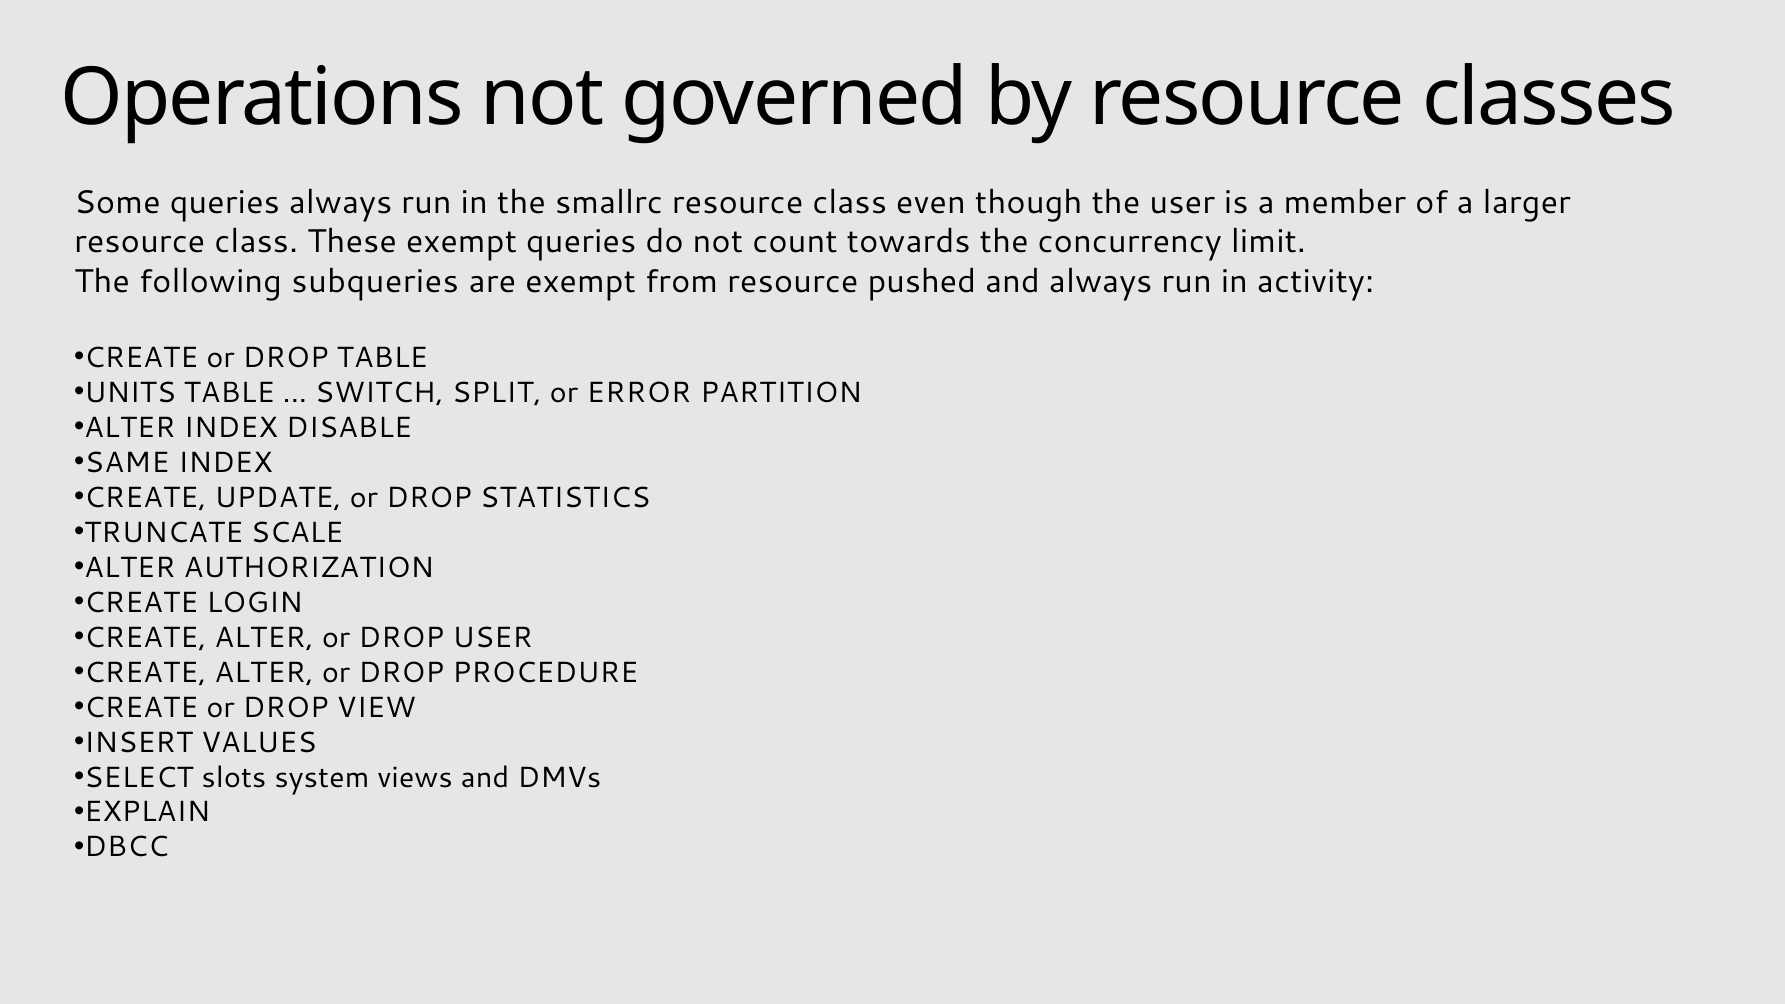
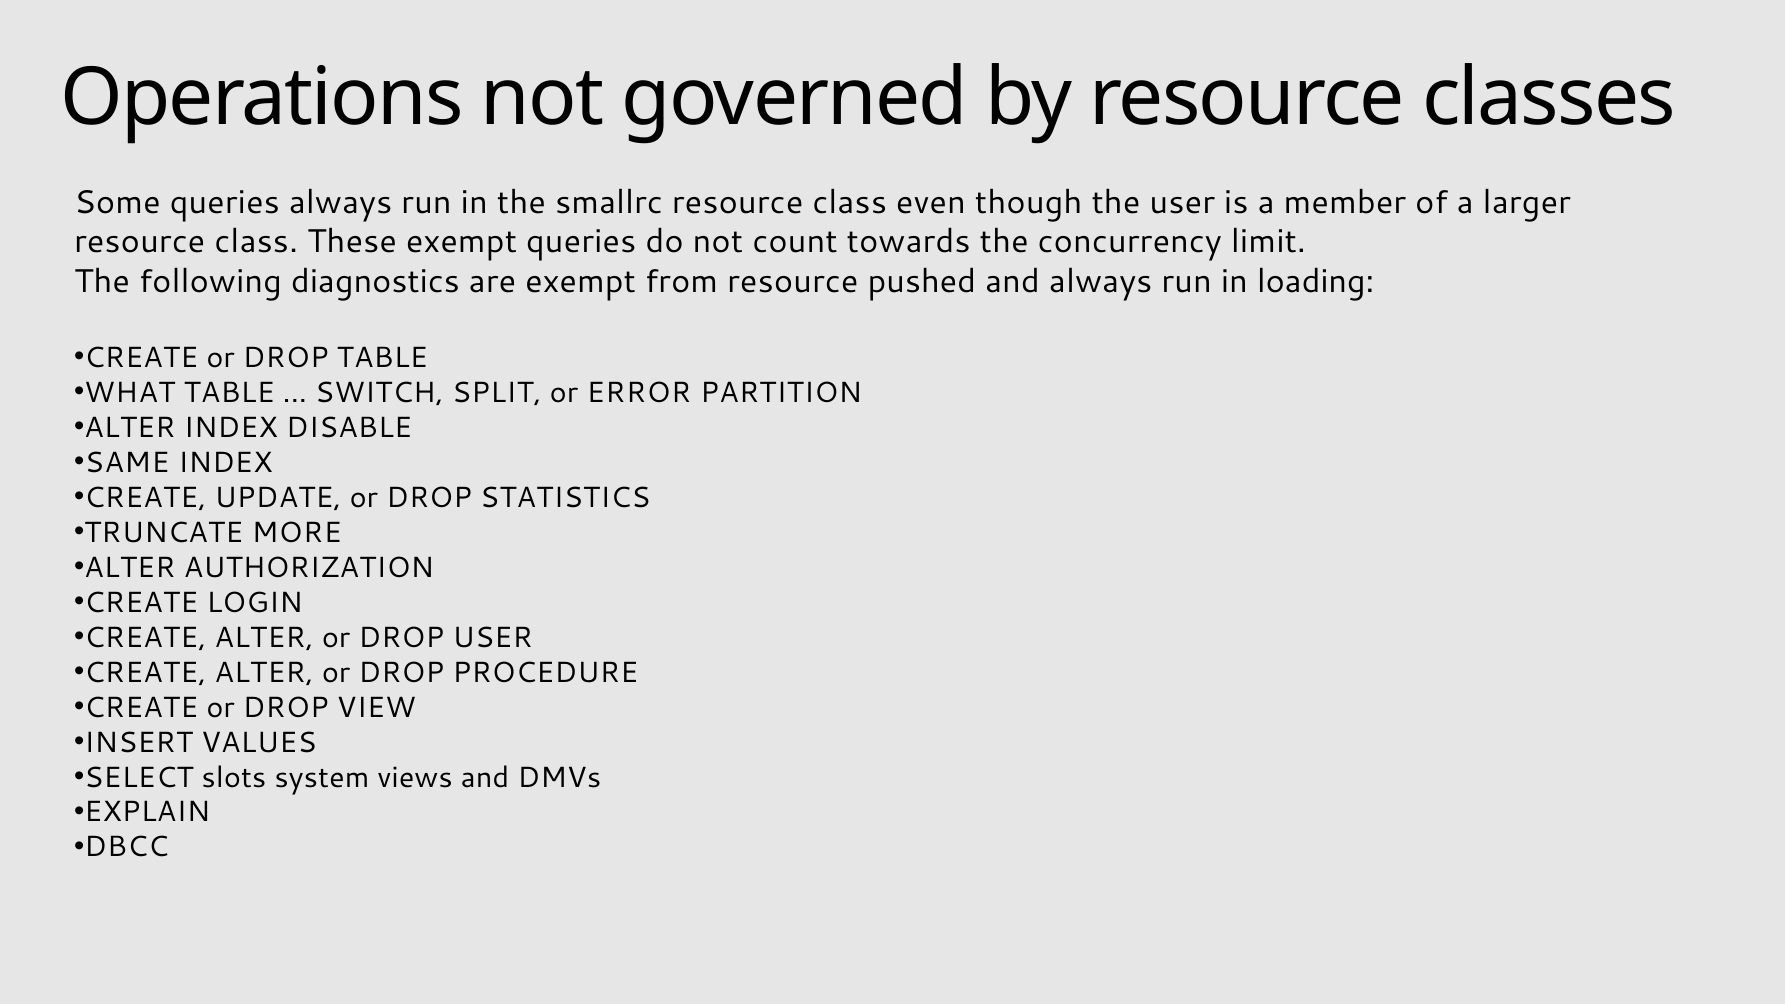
subqueries: subqueries -> diagnostics
activity: activity -> loading
UNITS: UNITS -> WHAT
SCALE: SCALE -> MORE
